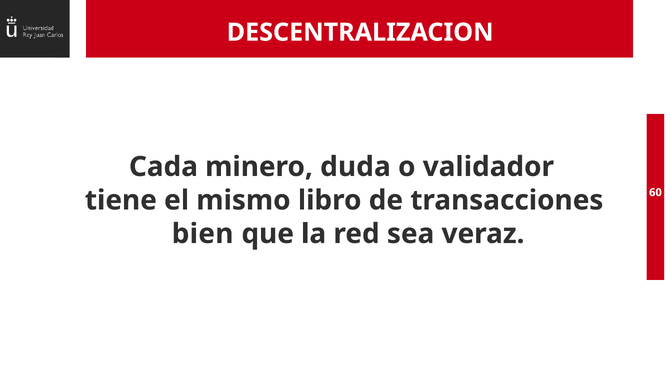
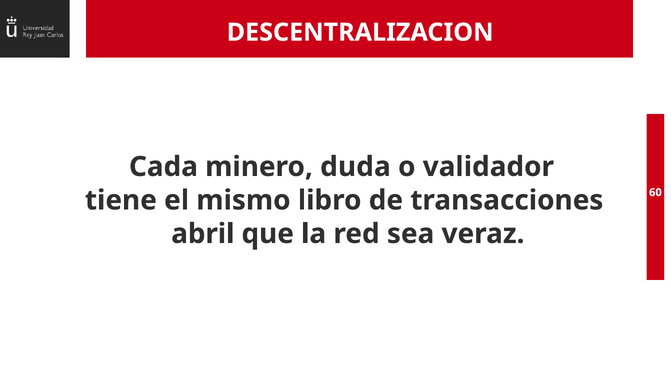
bien: bien -> abril
